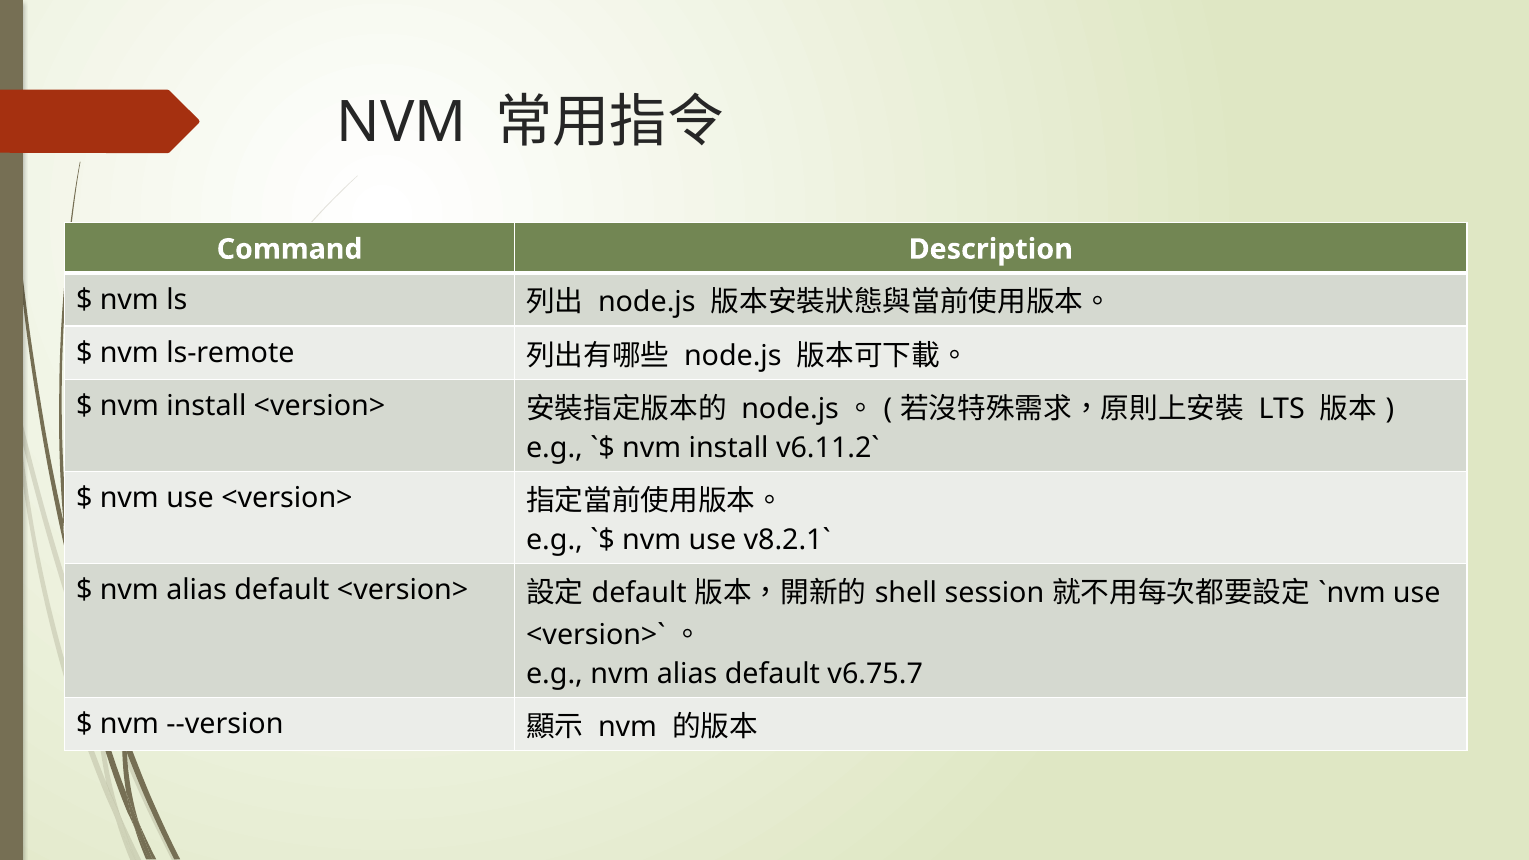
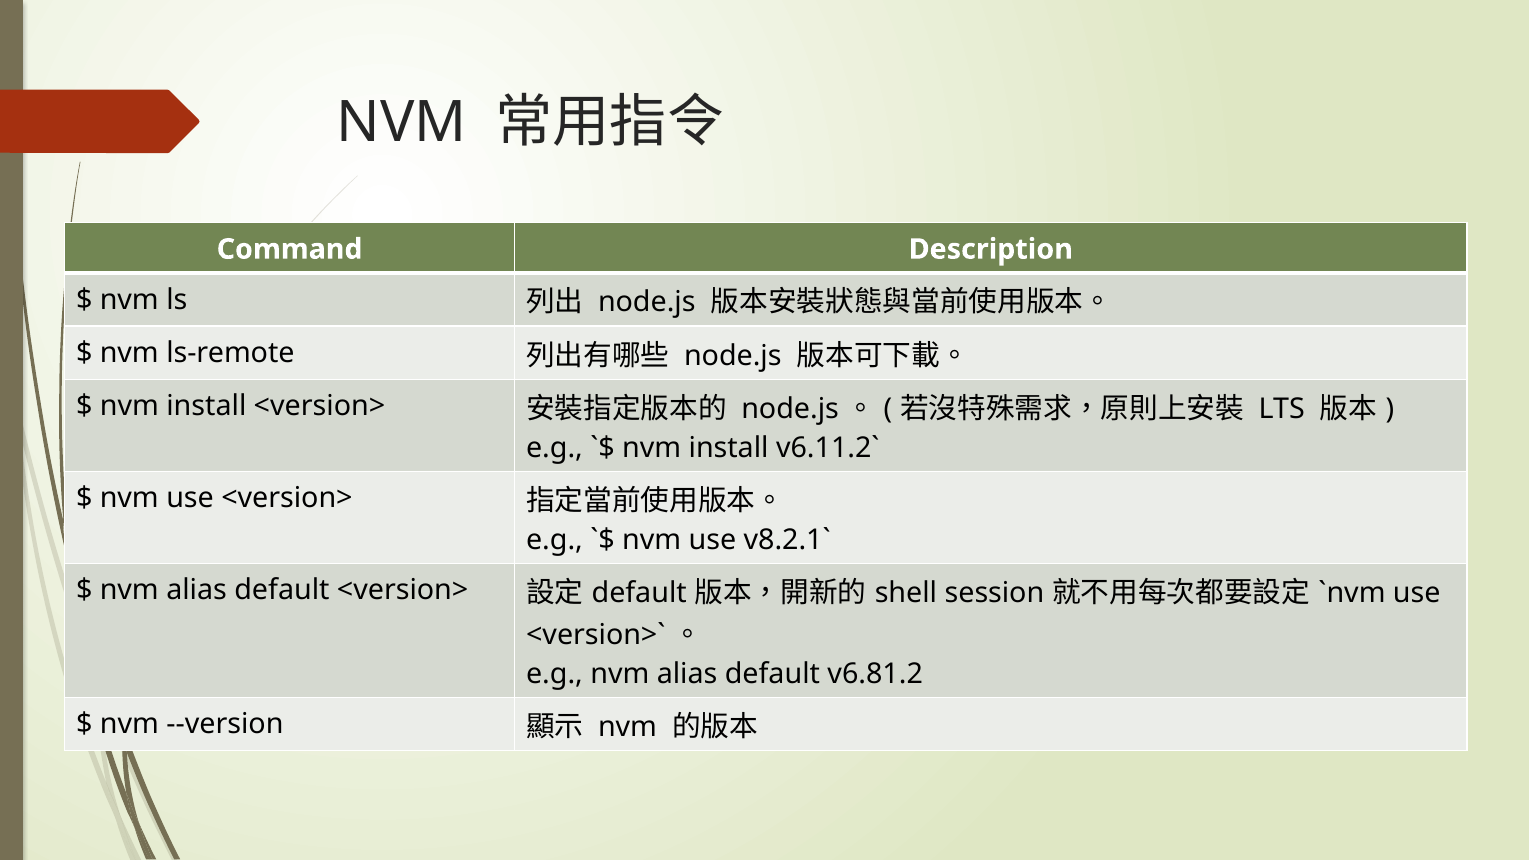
v6.75.7: v6.75.7 -> v6.81.2
